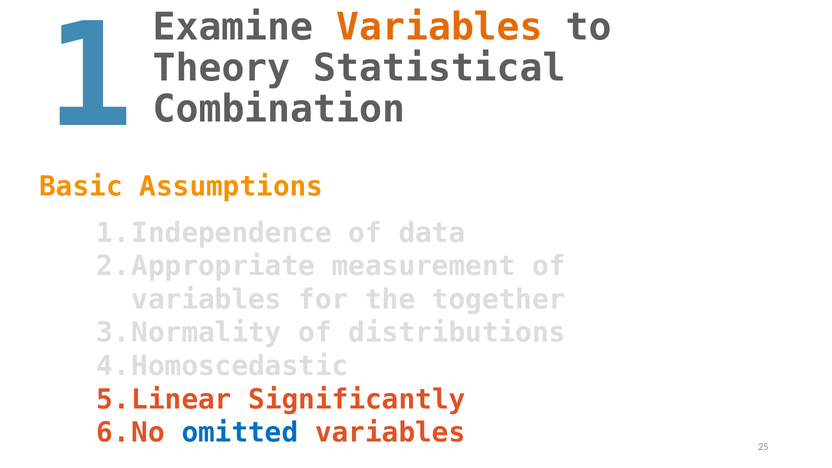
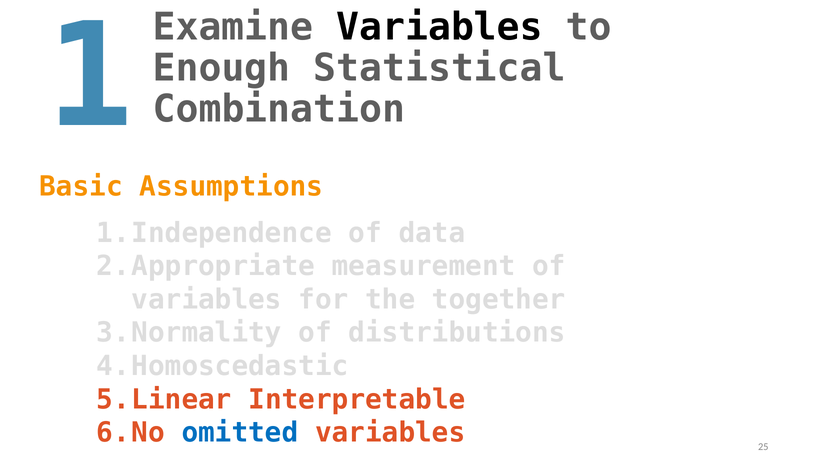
Variables at (440, 27) colour: orange -> black
Theory: Theory -> Enough
Significantly: Significantly -> Interpretable
